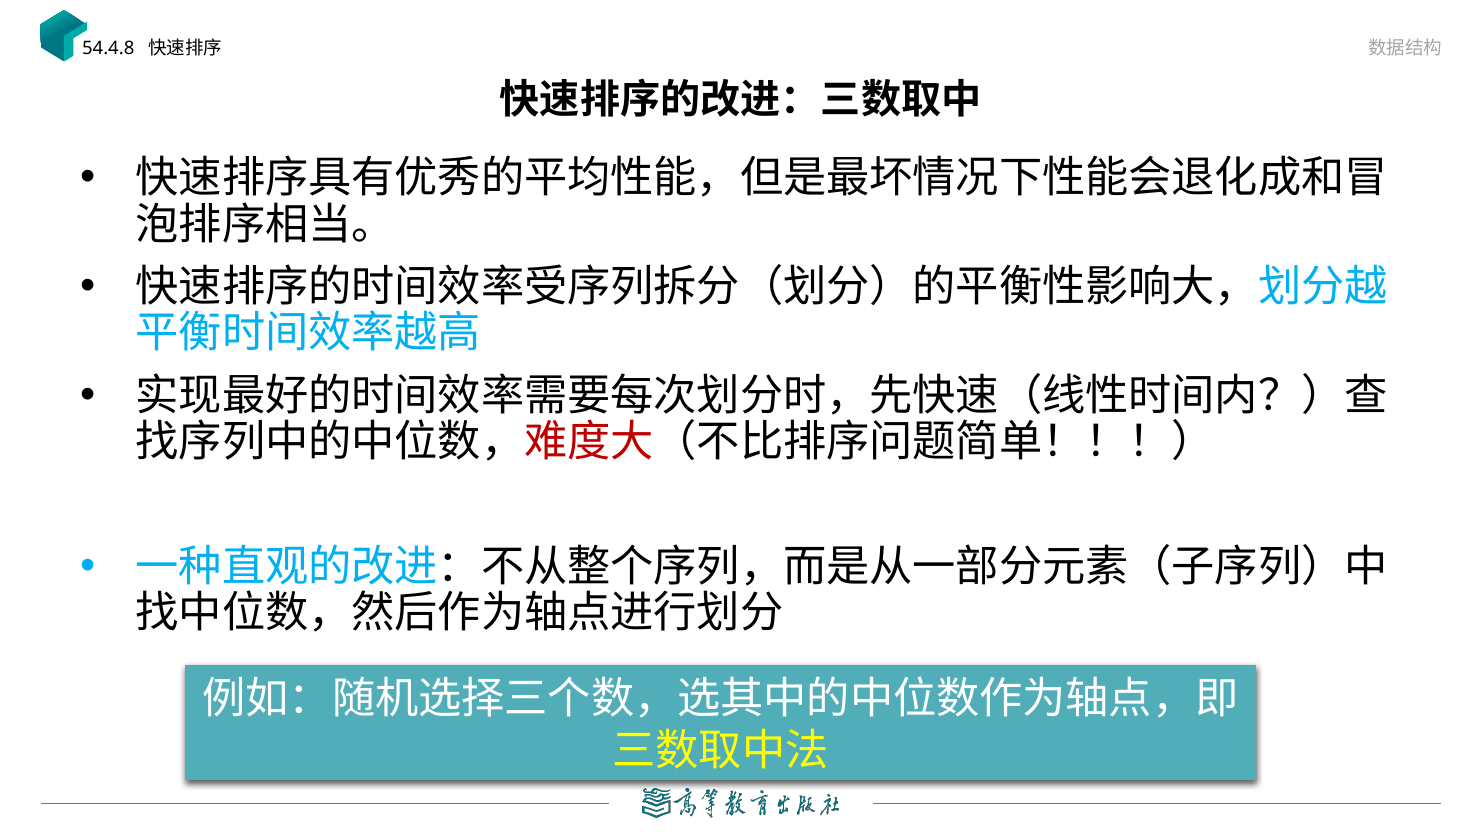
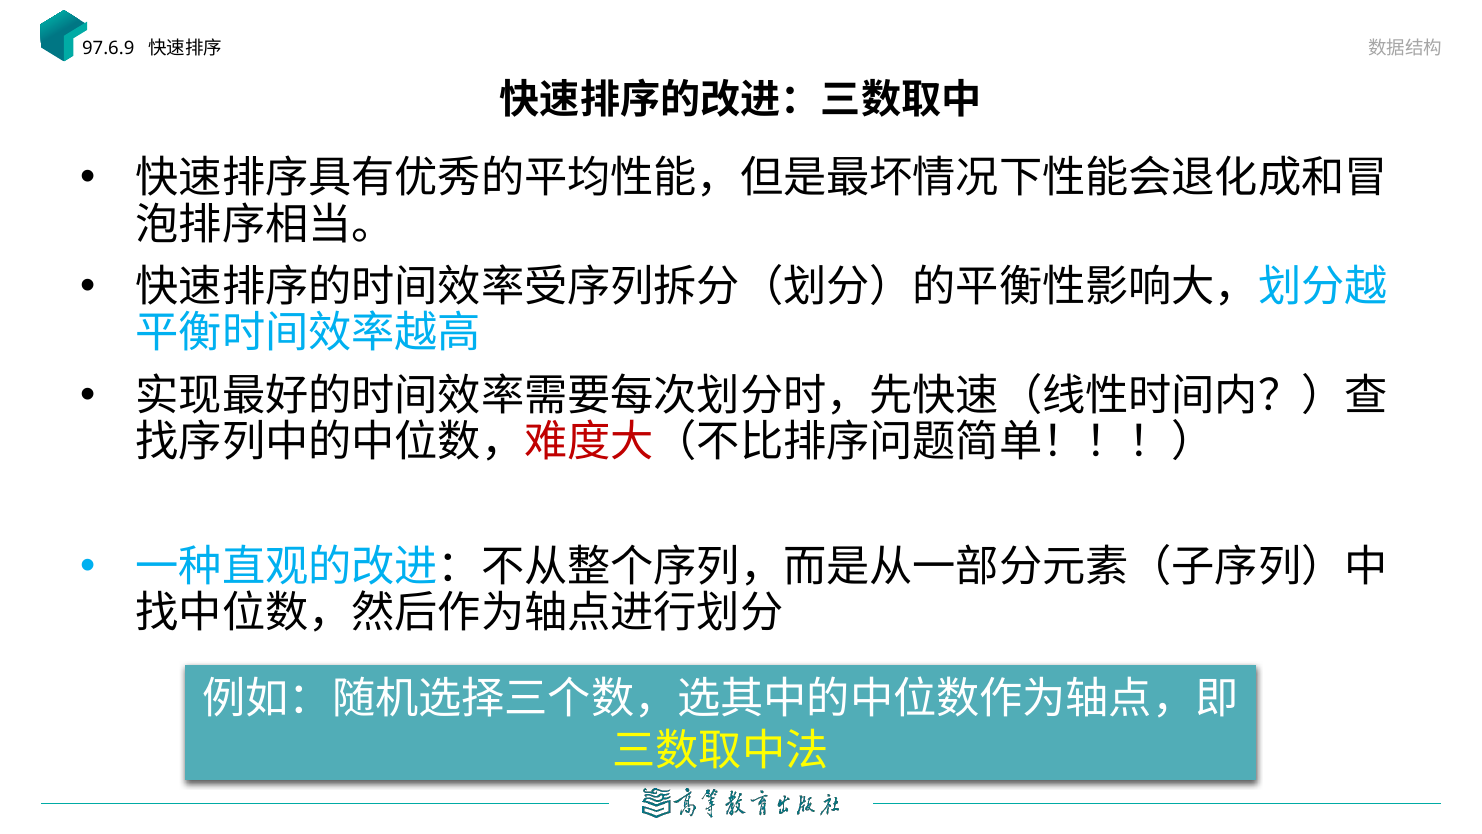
54.4.8: 54.4.8 -> 97.6.9
